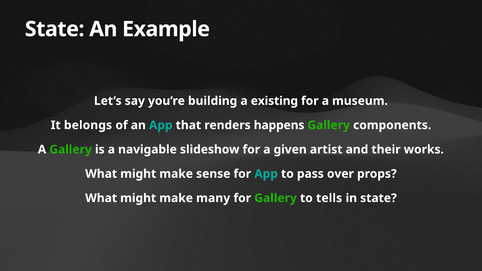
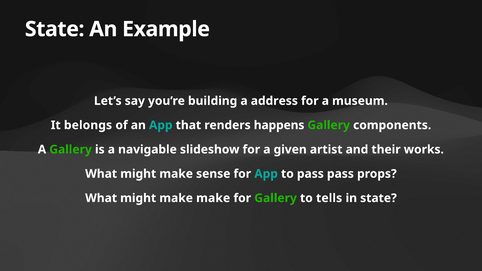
existing: existing -> address
pass over: over -> pass
make many: many -> make
